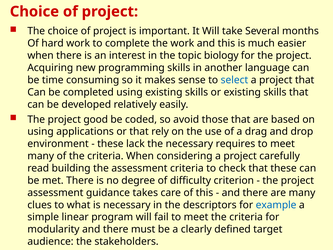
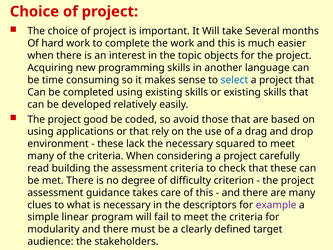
biology: biology -> objects
requires: requires -> squared
example colour: blue -> purple
